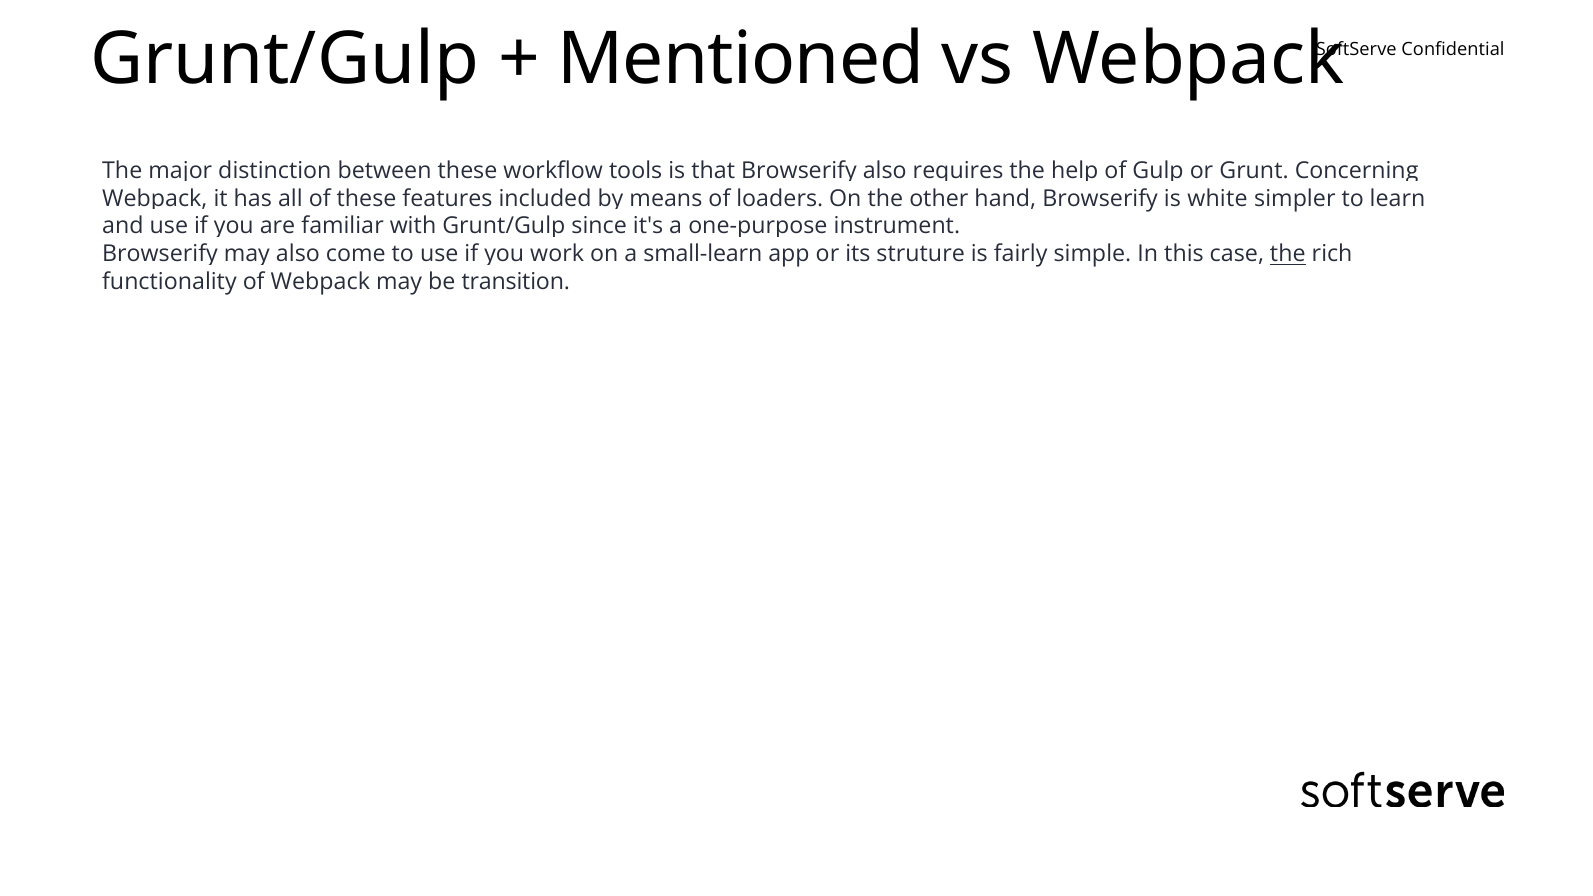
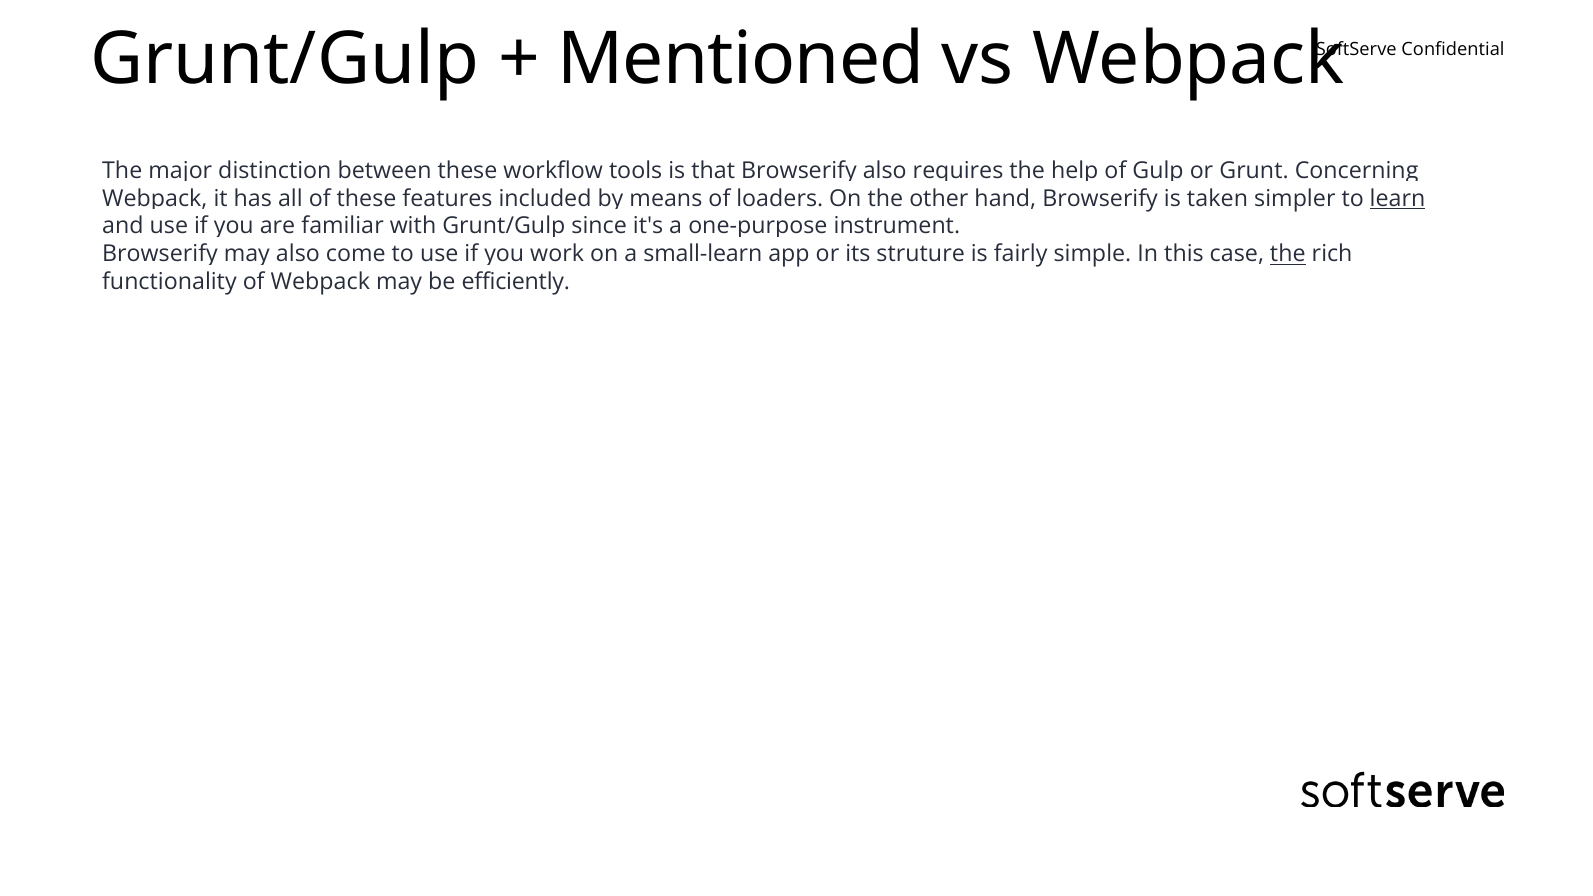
white: white -> taken
learn underline: none -> present
transition: transition -> efficiently
